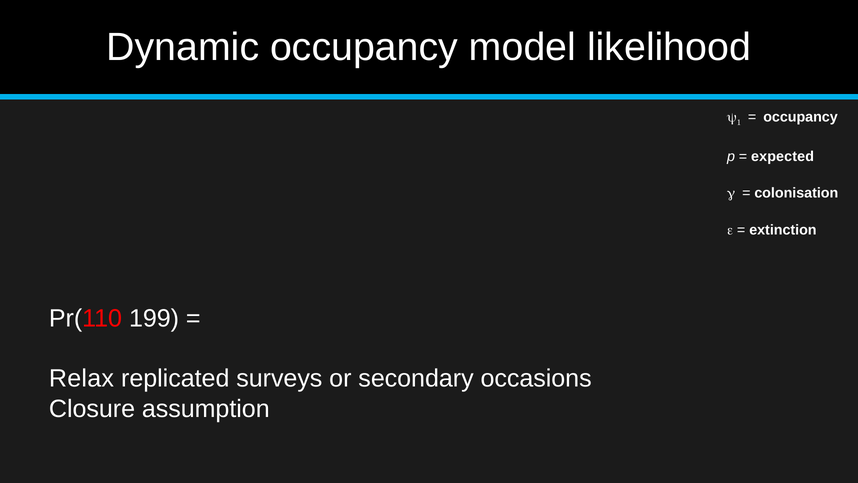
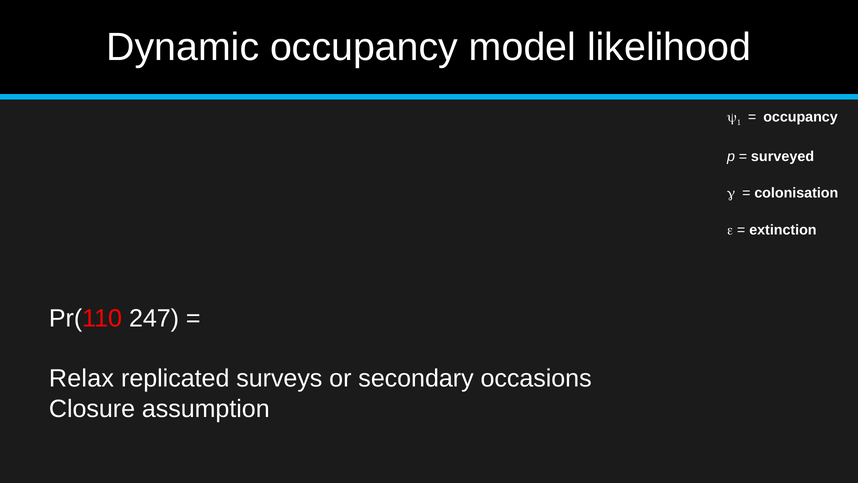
expected: expected -> surveyed
199: 199 -> 247
